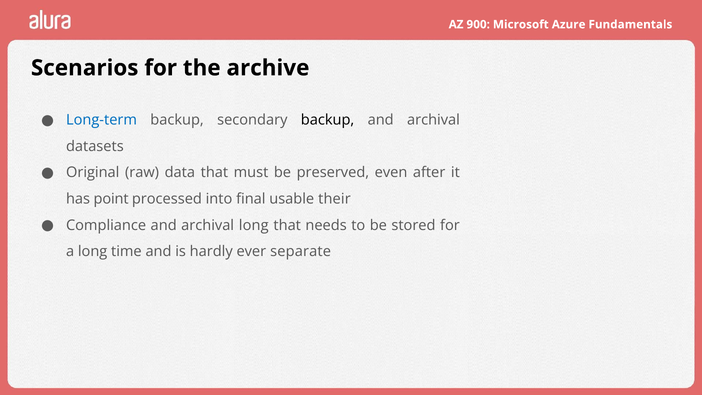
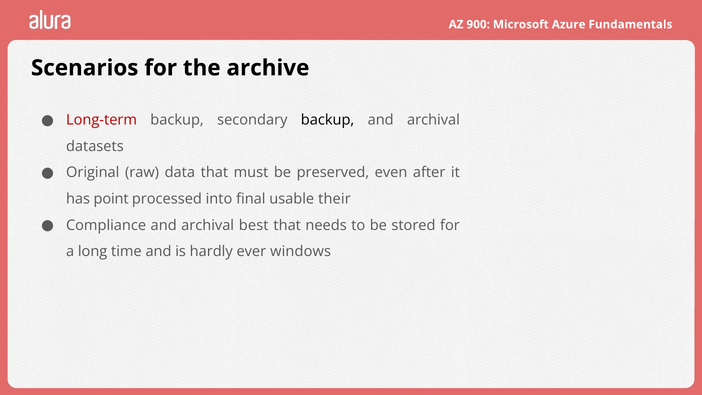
Long-term colour: blue -> red
archival long: long -> best
separate: separate -> windows
